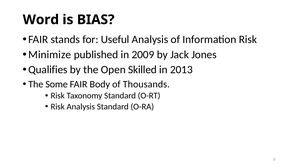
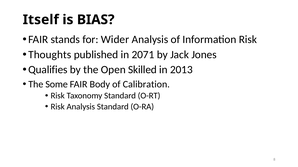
Word: Word -> Itself
Useful: Useful -> Wider
Minimize: Minimize -> Thoughts
2009: 2009 -> 2071
Thousands: Thousands -> Calibration
